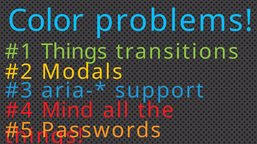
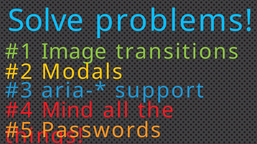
Color: Color -> Solve
Things at (74, 52): Things -> Image
